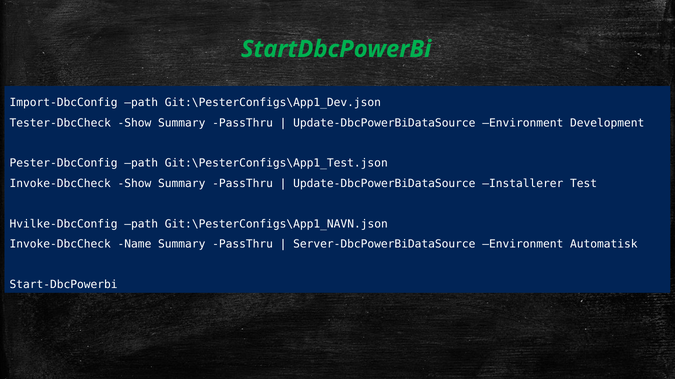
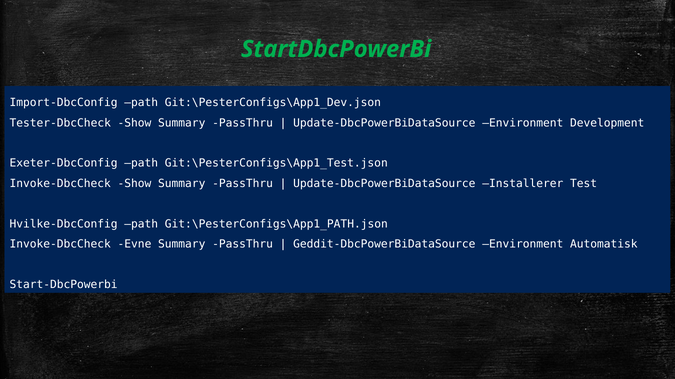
Pester-DbcConfig: Pester-DbcConfig -> Exeter-DbcConfig
Git:\PesterConfigs\App1_NAVN.json: Git:\PesterConfigs\App1_NAVN.json -> Git:\PesterConfigs\App1_PATH.json
Name: Name -> Evne
Server-DbcPowerBiDataSource: Server-DbcPowerBiDataSource -> Geddit-DbcPowerBiDataSource
